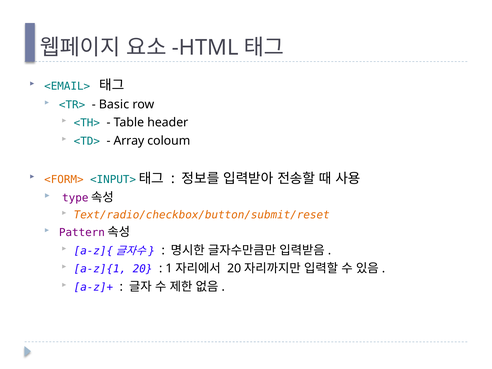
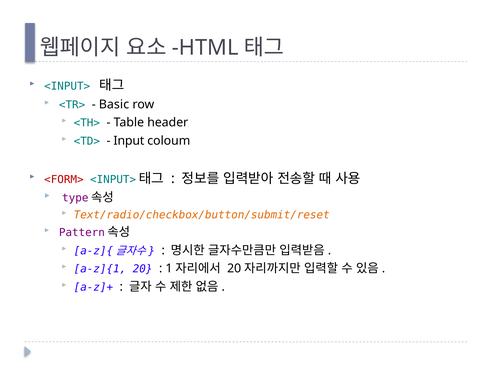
<EMAIL> at (67, 86): <EMAIL> -> <INPUT>
Array: Array -> Input
<FORM> colour: orange -> red
